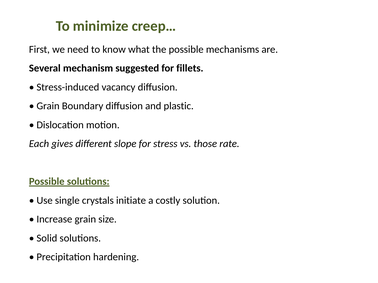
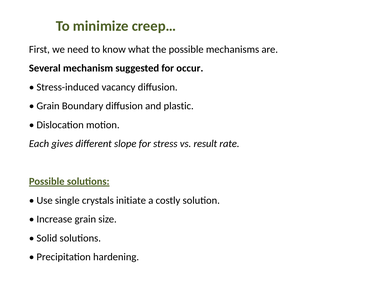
fillets: fillets -> occur
those: those -> result
